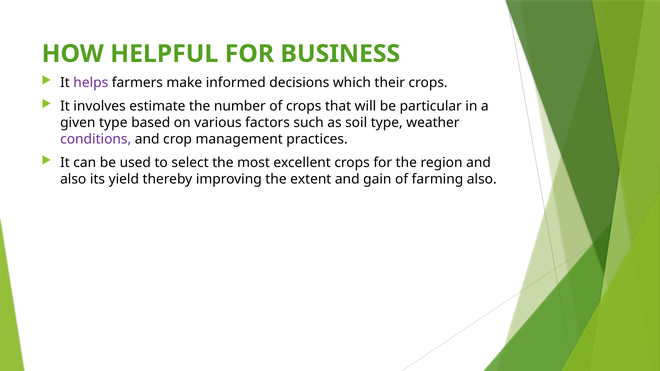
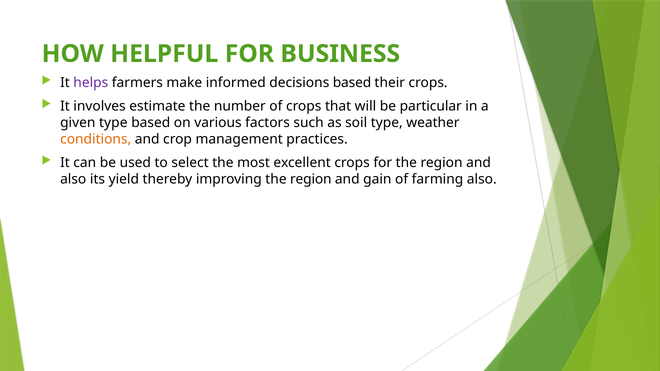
decisions which: which -> based
conditions colour: purple -> orange
improving the extent: extent -> region
